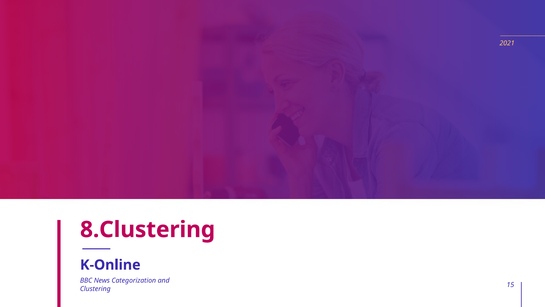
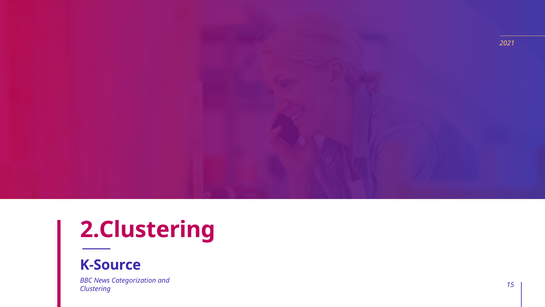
8.Clustering: 8.Clustering -> 2.Clustering
K-Online: K-Online -> K-Source
